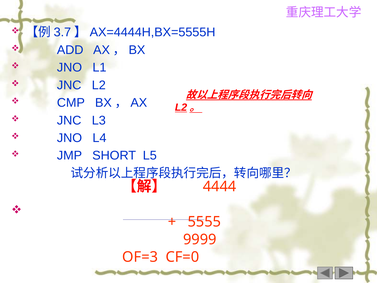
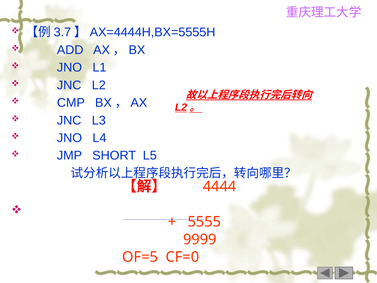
OF=3: OF=3 -> OF=5
